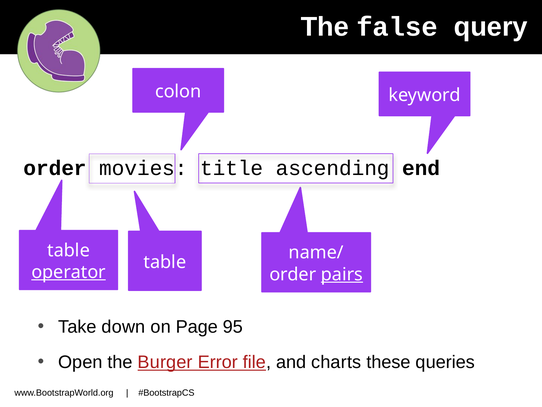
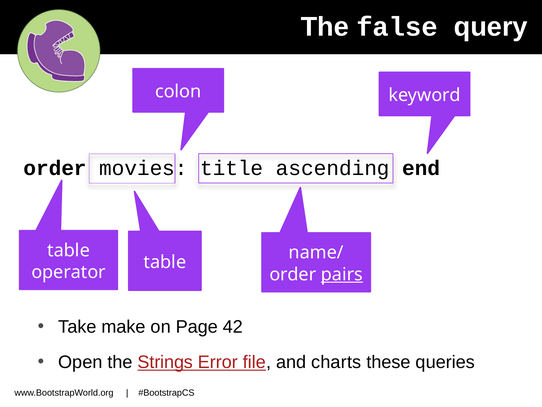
operator underline: present -> none
down: down -> make
95: 95 -> 42
Burger: Burger -> Strings
